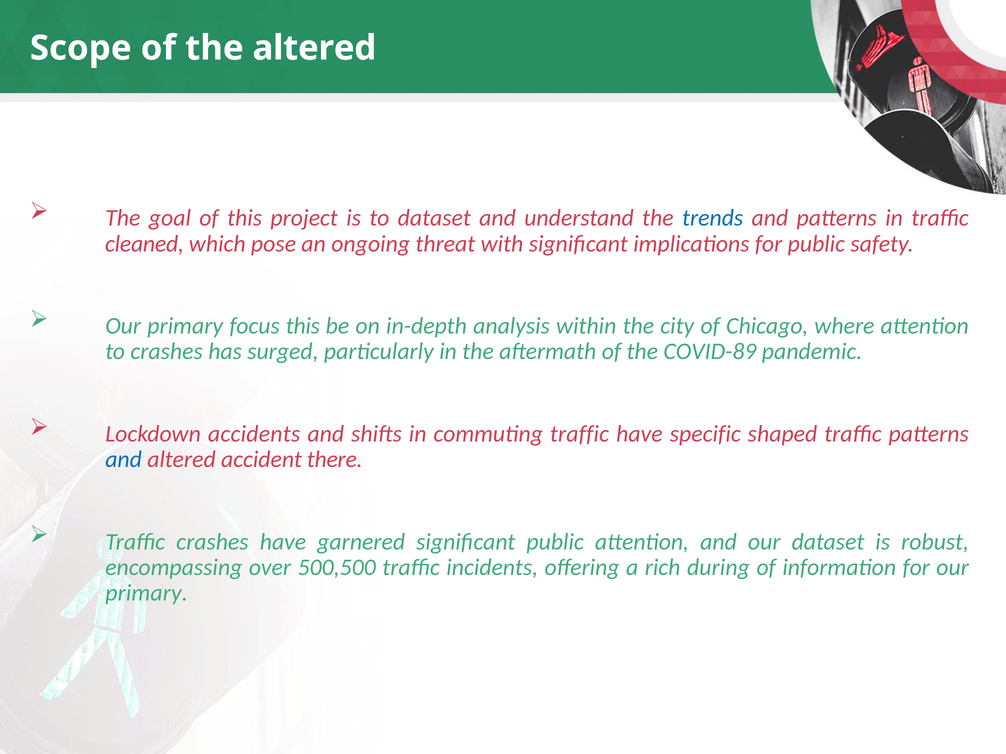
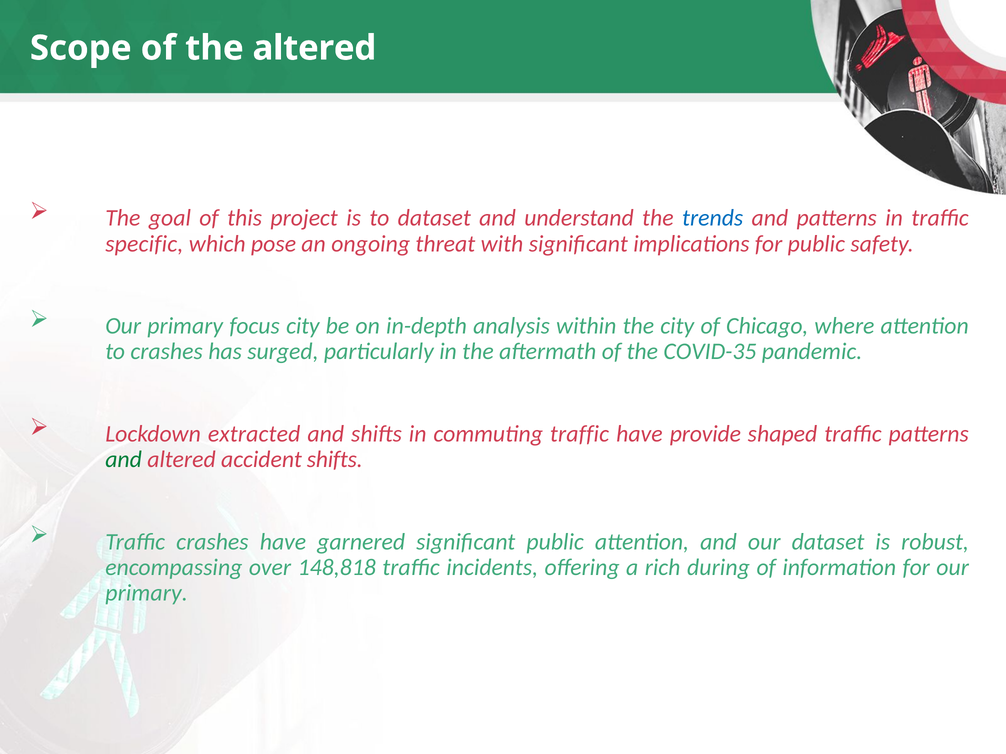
cleaned: cleaned -> specific
focus this: this -> city
COVID-89: COVID-89 -> COVID-35
accidents: accidents -> extracted
specific: specific -> provide
and at (124, 460) colour: blue -> green
accident there: there -> shifts
500,500: 500,500 -> 148,818
